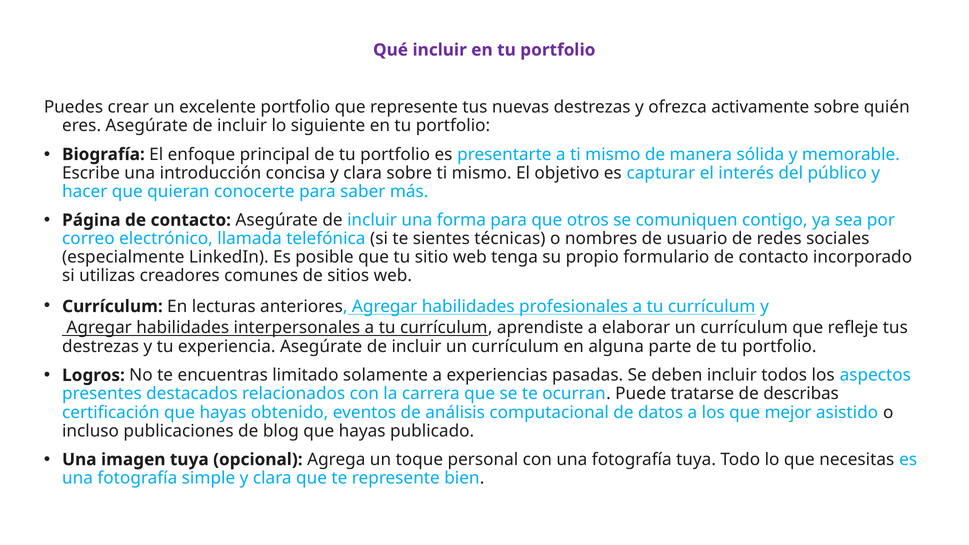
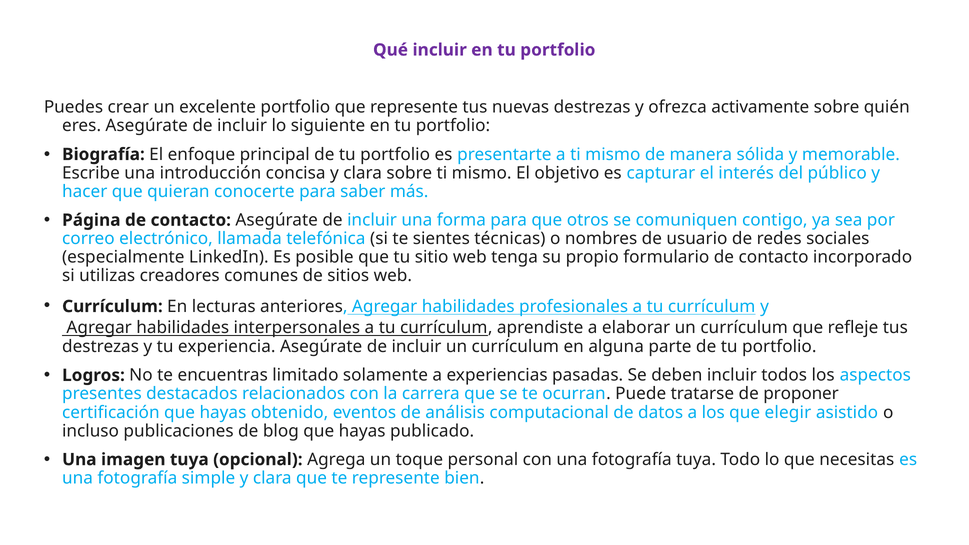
describas: describas -> proponer
mejor: mejor -> elegir
